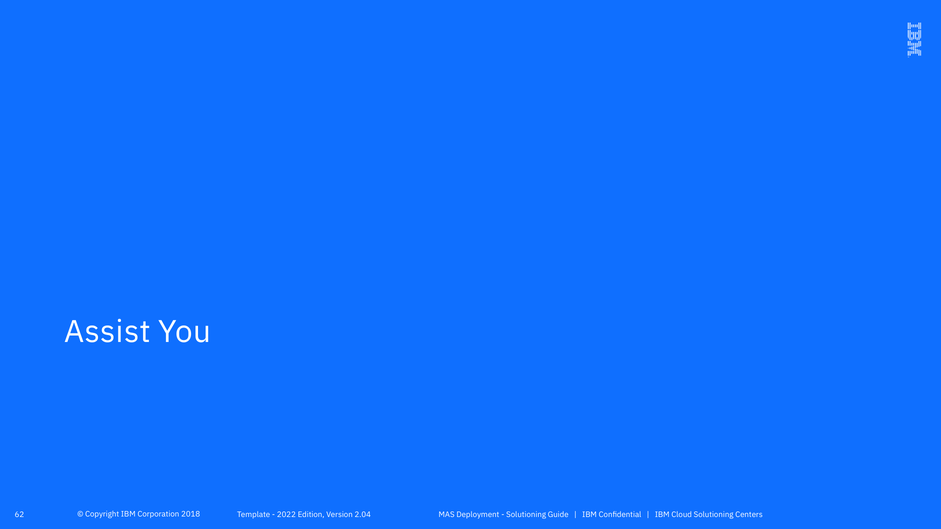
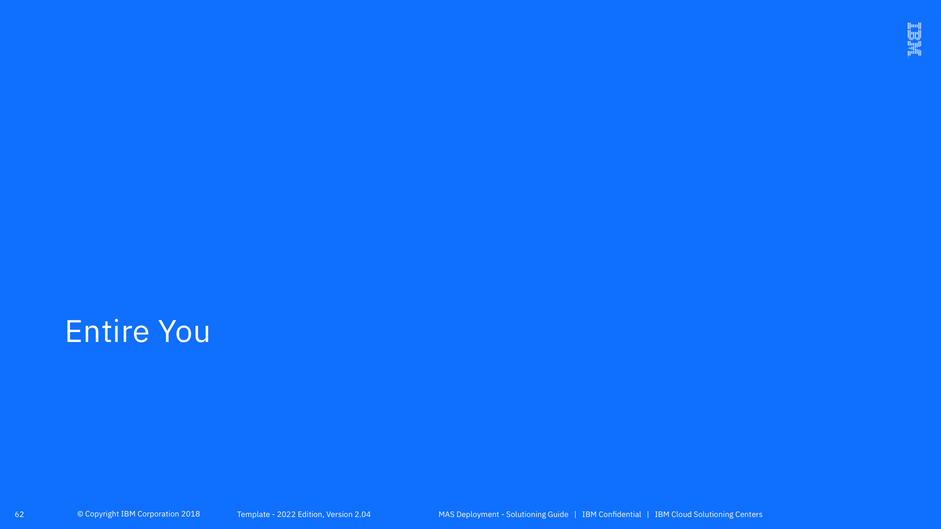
Assist: Assist -> Entire
